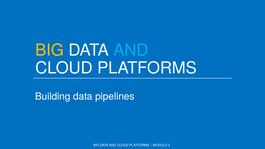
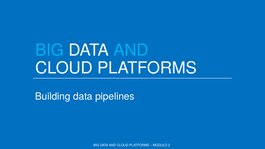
BIG at (50, 50) colour: yellow -> light blue
